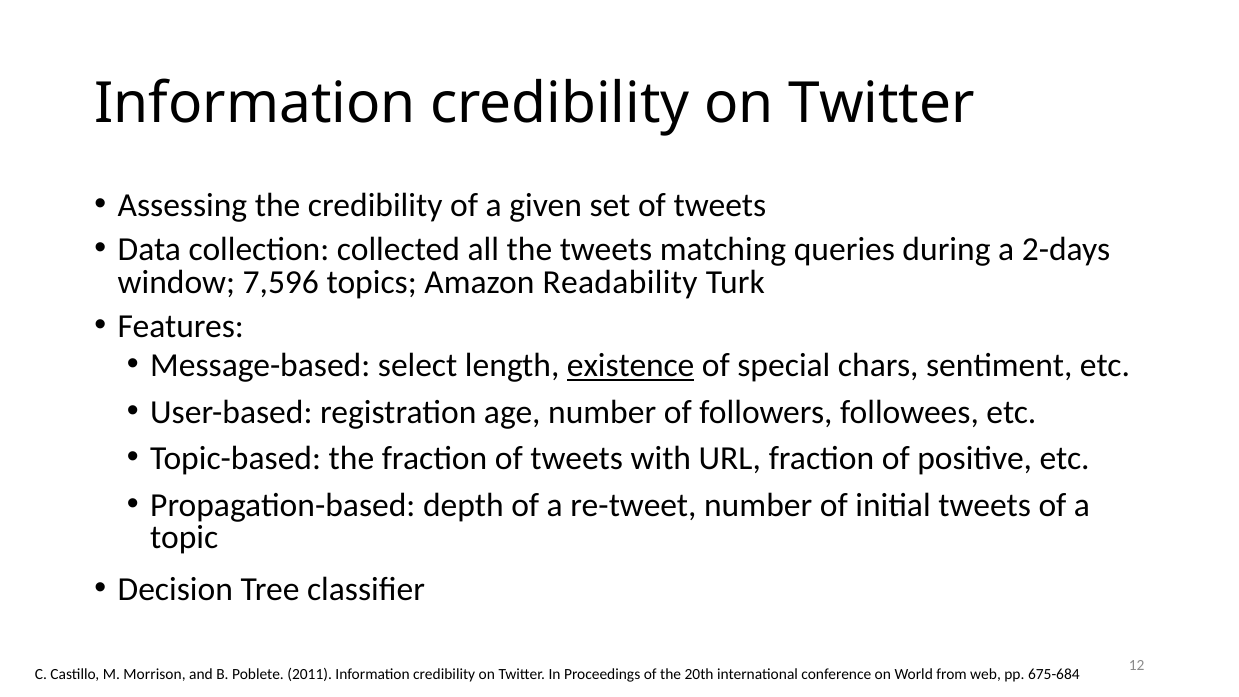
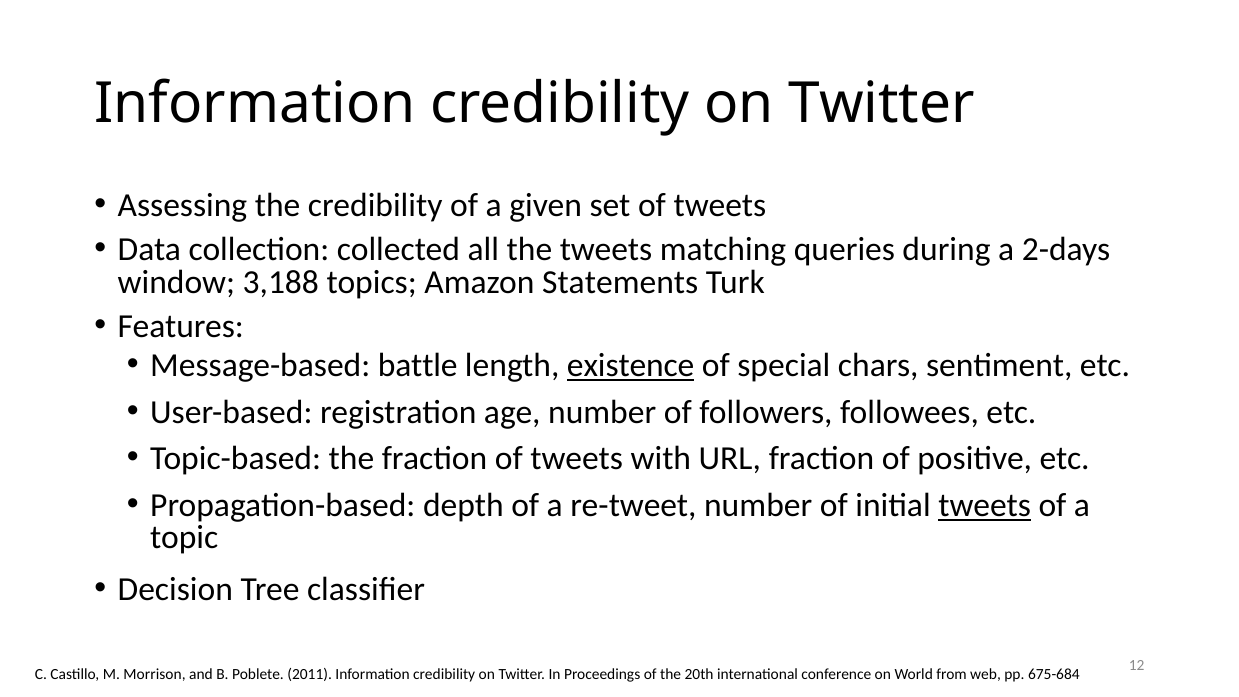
7,596: 7,596 -> 3,188
Readability: Readability -> Statements
select: select -> battle
tweets at (985, 505) underline: none -> present
